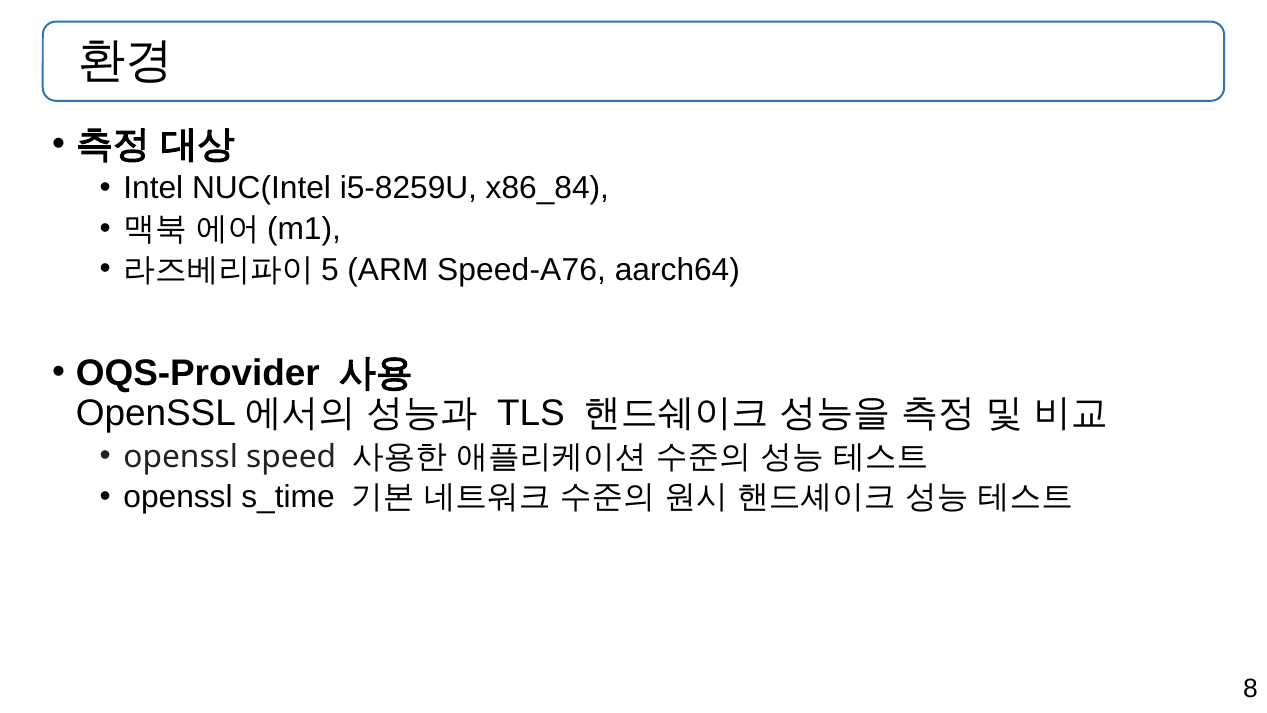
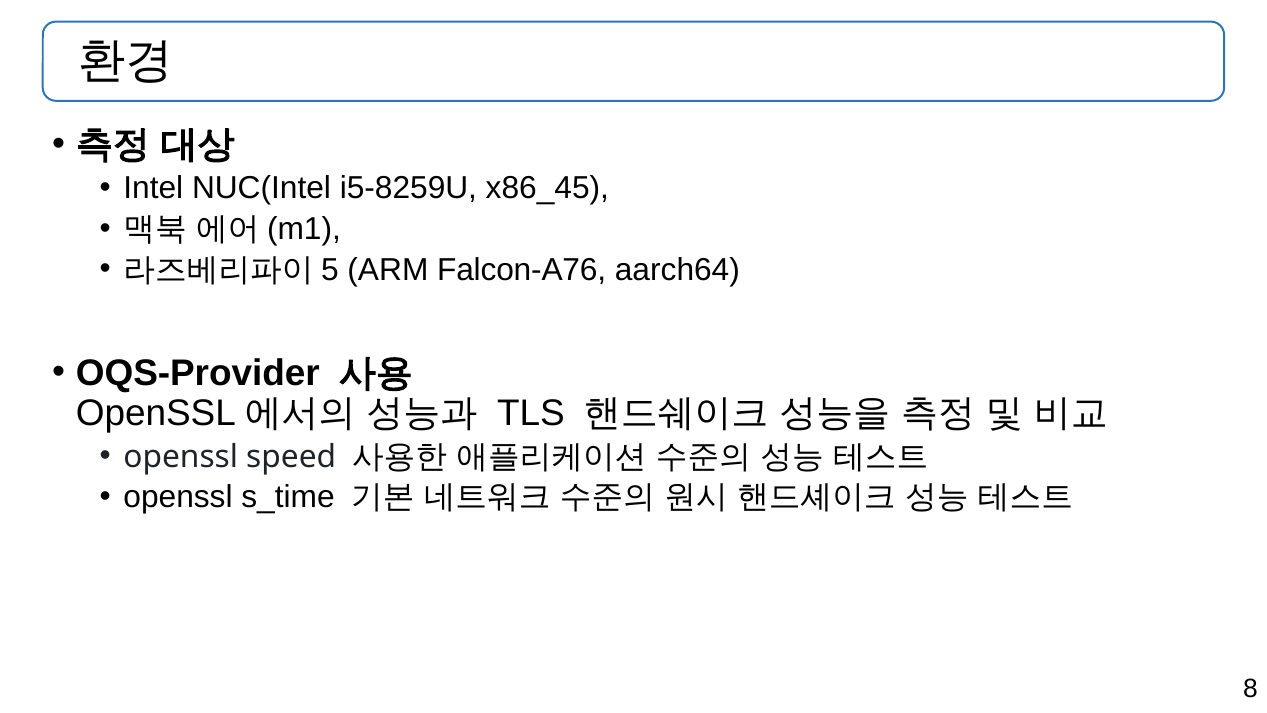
x86_84: x86_84 -> x86_45
Speed-A76: Speed-A76 -> Falcon-A76
